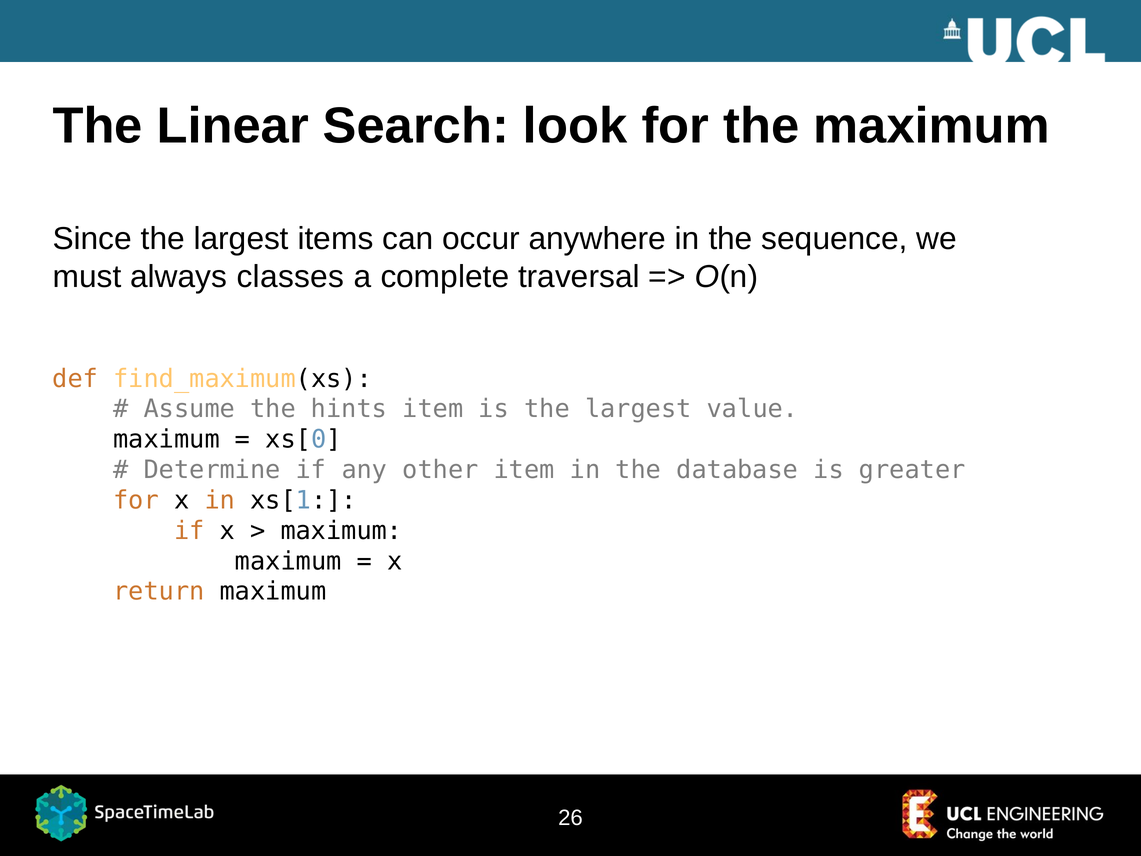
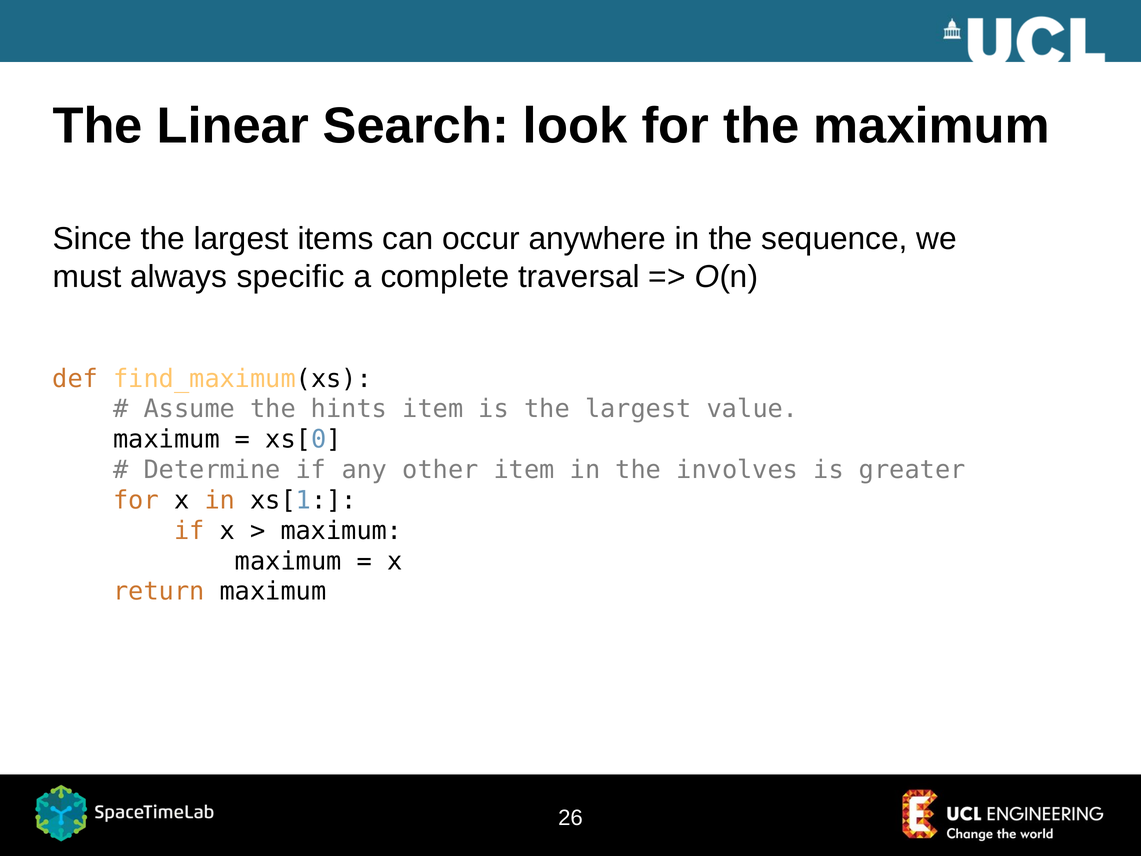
classes: classes -> specific
database: database -> involves
